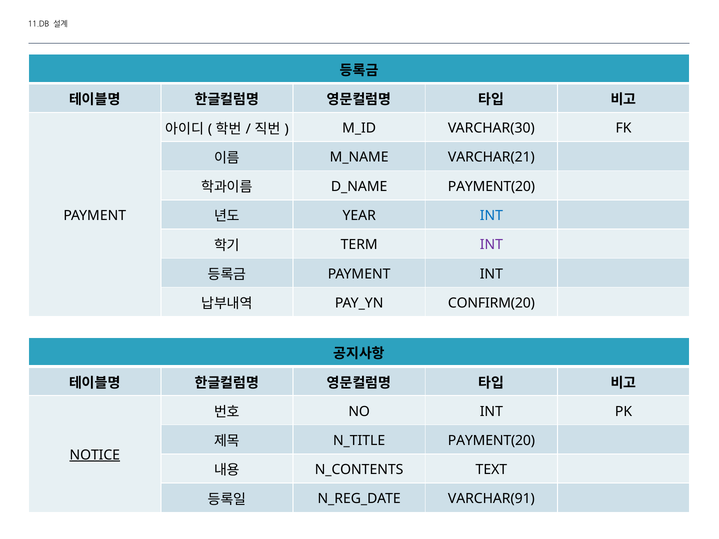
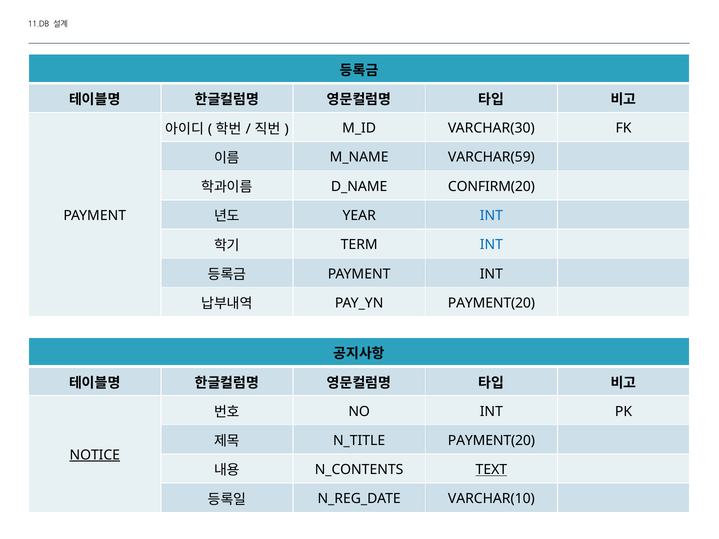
VARCHAR(21: VARCHAR(21 -> VARCHAR(59
PAYMENT(20 at (491, 187): PAYMENT(20 -> CONFIRM(20
INT at (491, 245) colour: purple -> blue
CONFIRM(20 at (491, 303): CONFIRM(20 -> PAYMENT(20
TEXT underline: none -> present
VARCHAR(91: VARCHAR(91 -> VARCHAR(10
